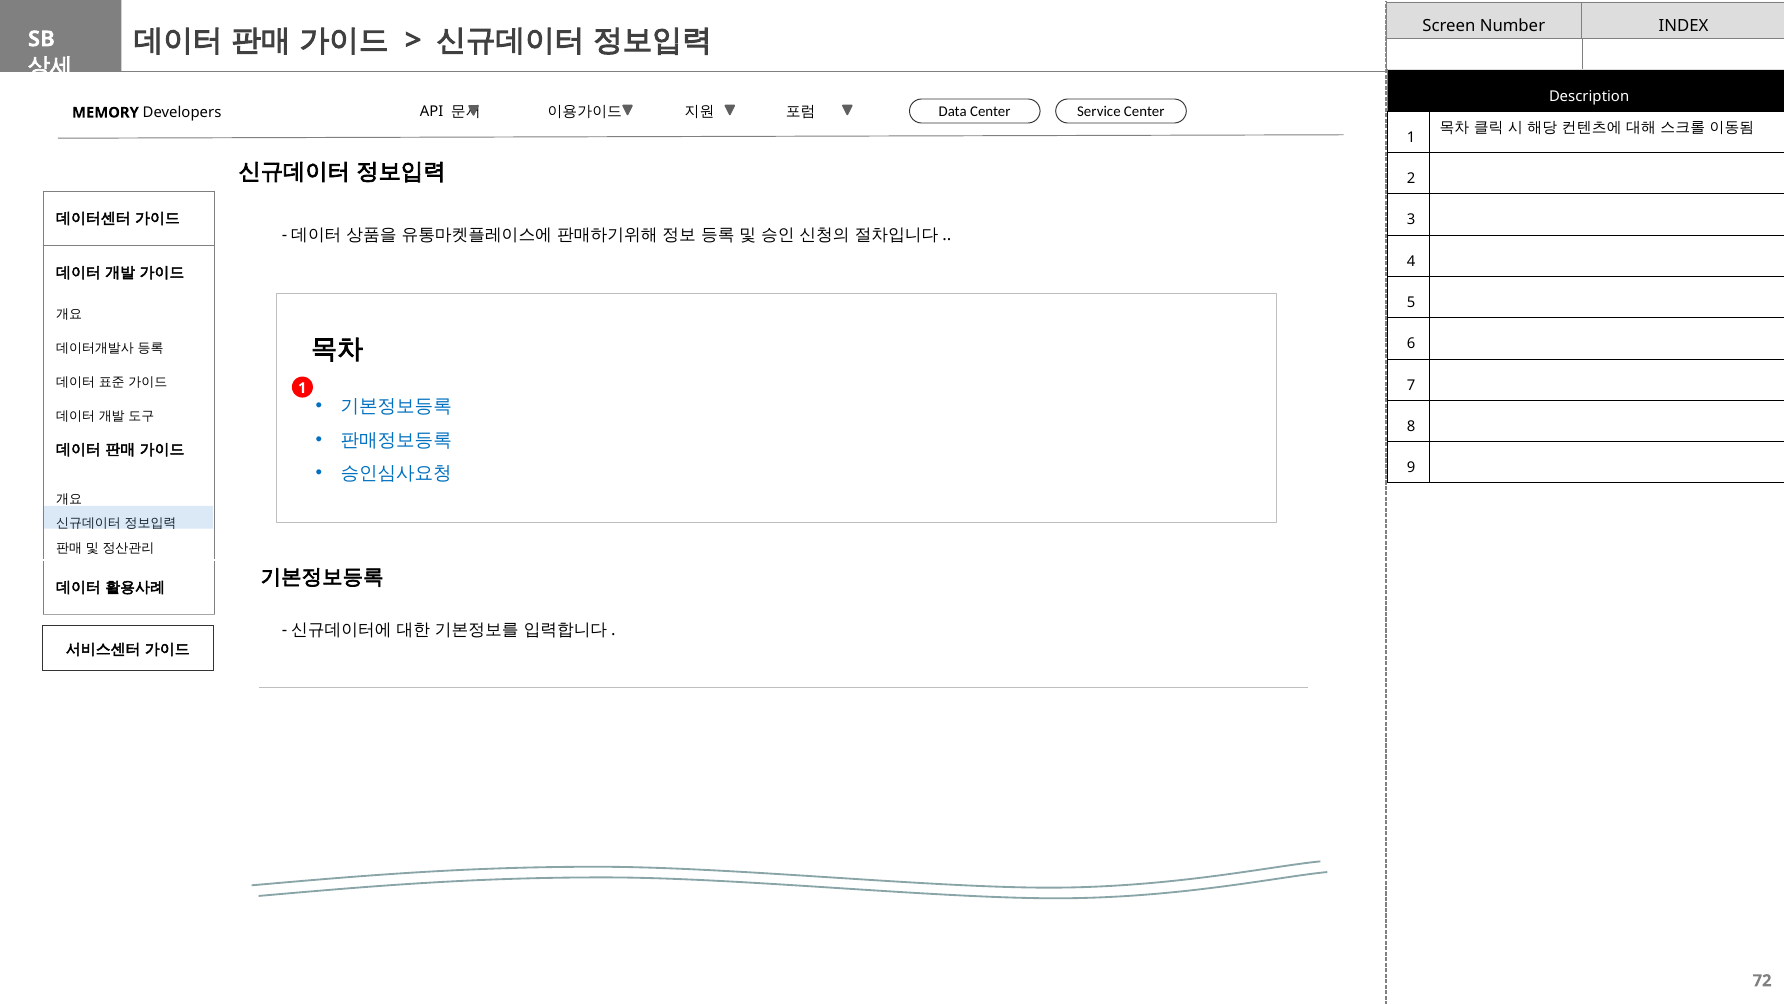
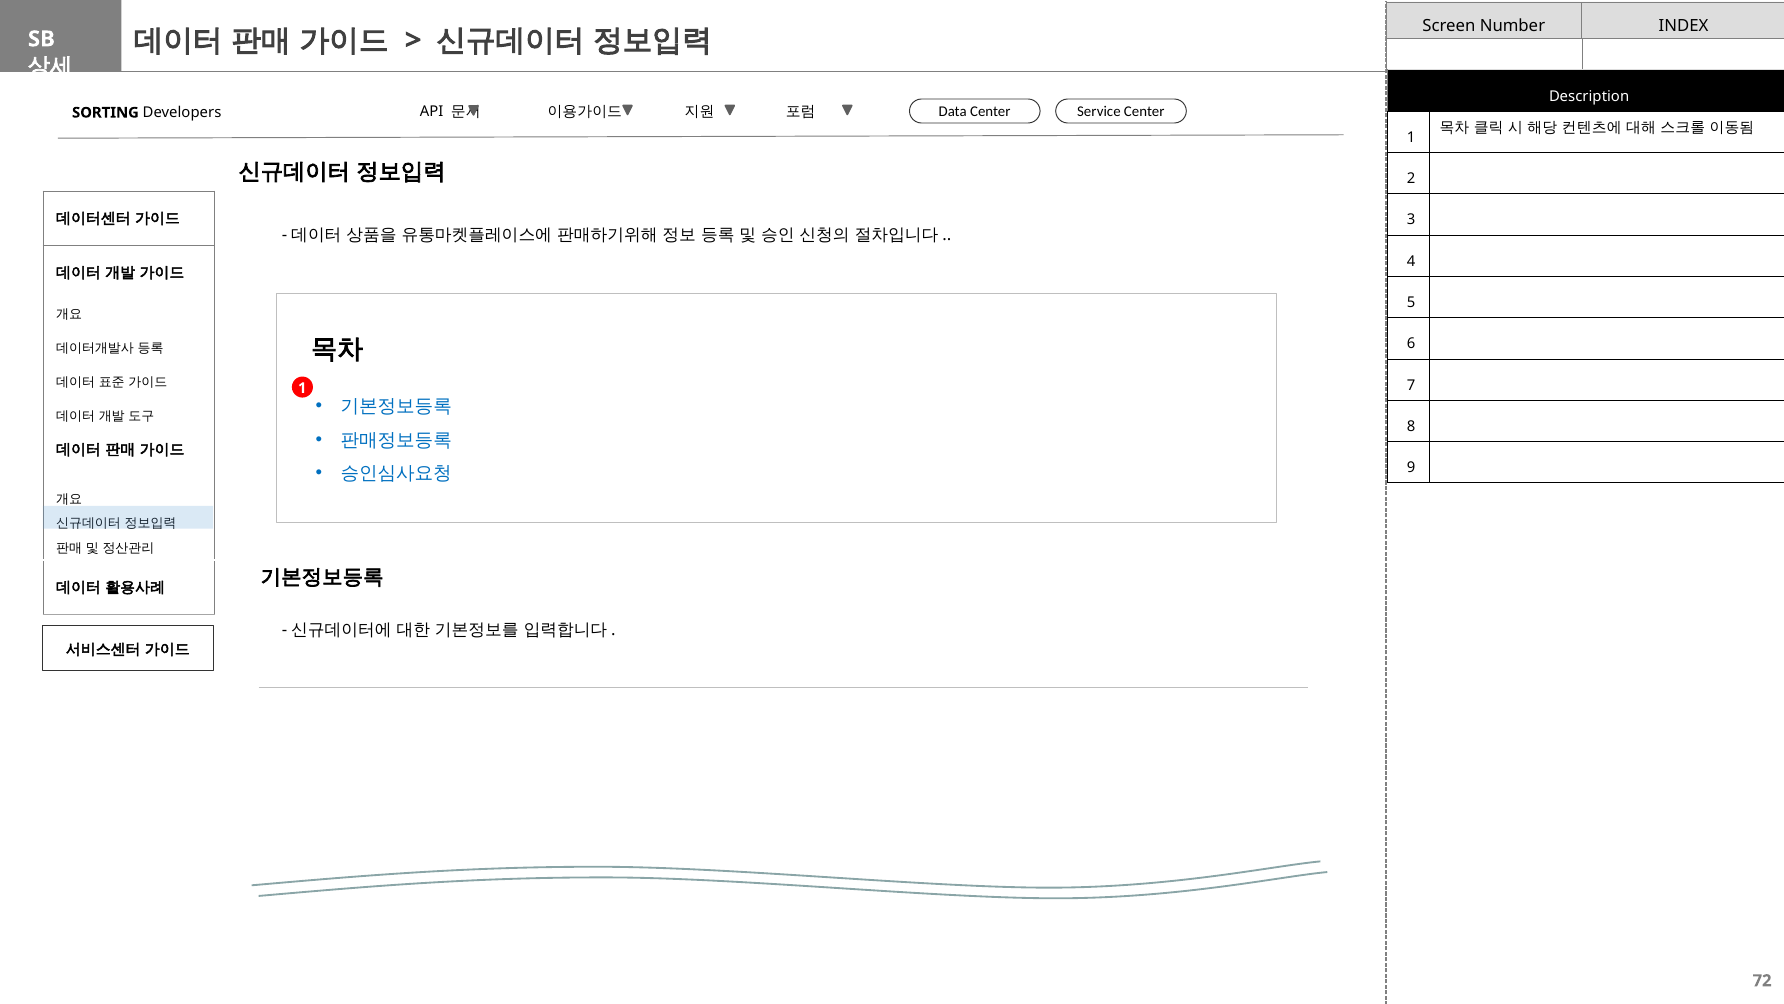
MEMORY: MEMORY -> SORTING
